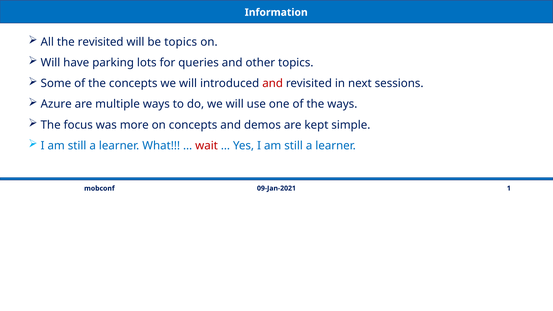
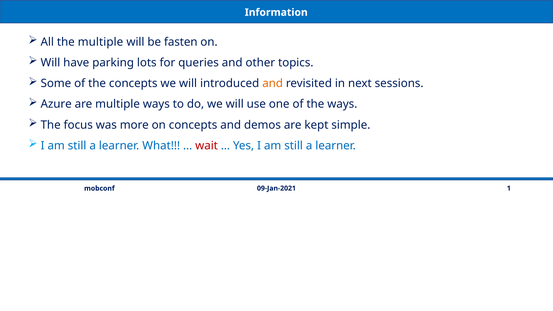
the revisited: revisited -> multiple
be topics: topics -> fasten
and at (273, 83) colour: red -> orange
